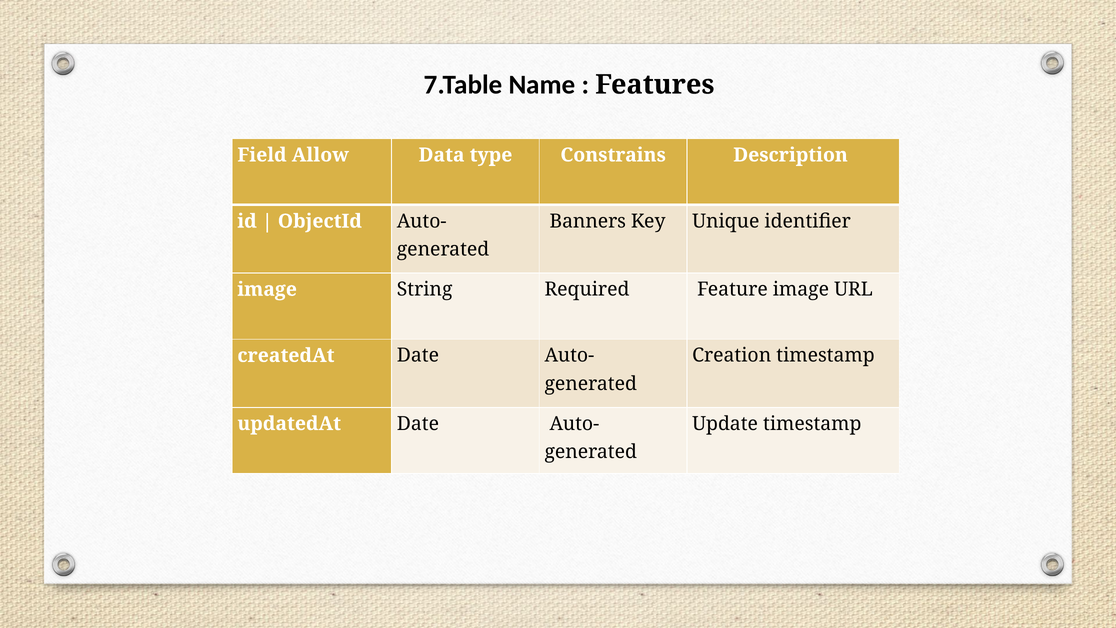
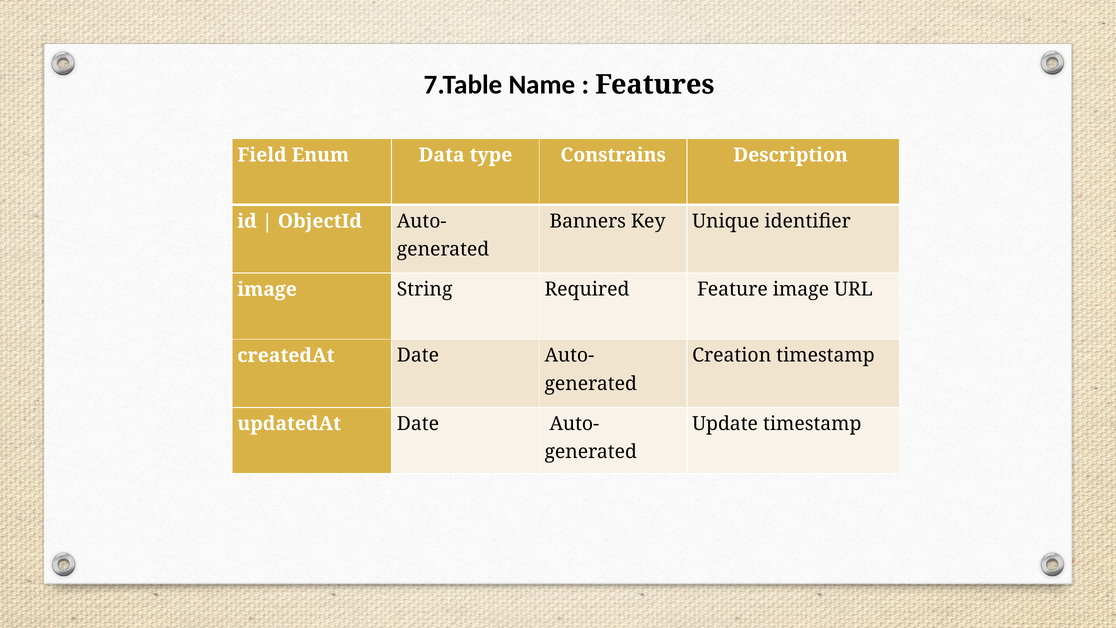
Allow: Allow -> Enum
